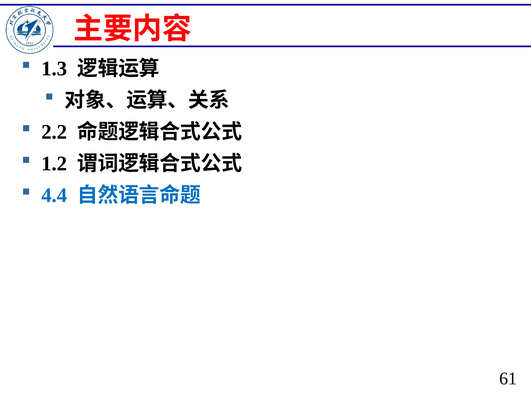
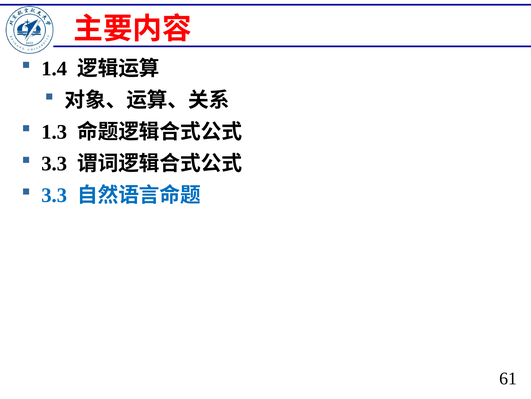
1.3: 1.3 -> 1.4
2.2: 2.2 -> 1.3
1.2 at (54, 163): 1.2 -> 3.3
4.4 at (54, 195): 4.4 -> 3.3
